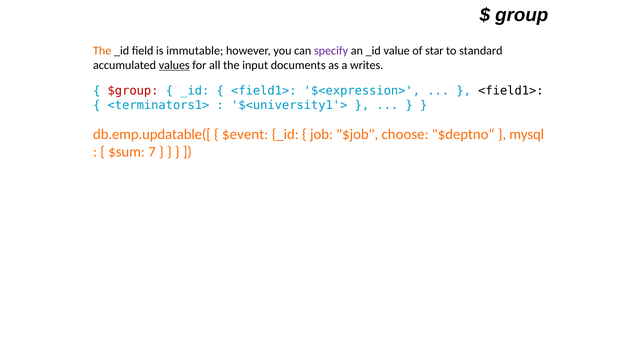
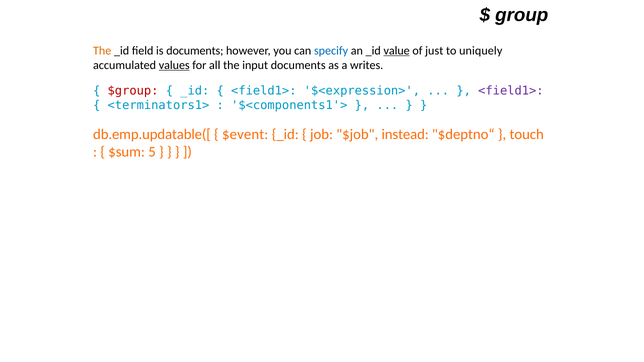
is immutable: immutable -> documents
specify colour: purple -> blue
value underline: none -> present
star: star -> just
standard: standard -> uniquely
<field1> at (511, 91) colour: black -> purple
$<university1'>: $<university1'> -> $<components1'>
choose: choose -> instead
mysql: mysql -> touch
7: 7 -> 5
